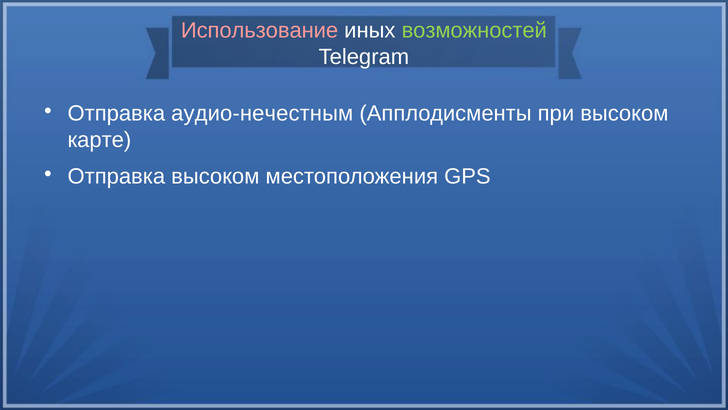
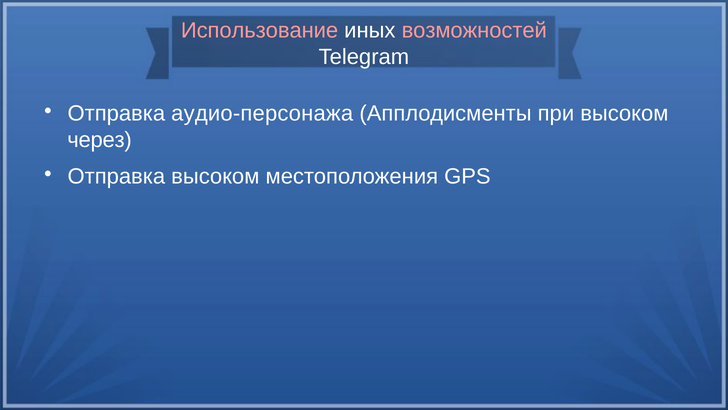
возможностей colour: light green -> pink
аудио-нечестным: аудио-нечестным -> аудио-персонажа
карте: карте -> через
